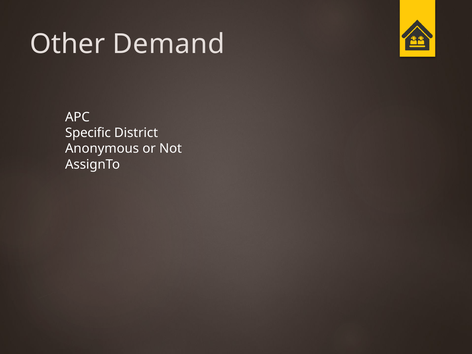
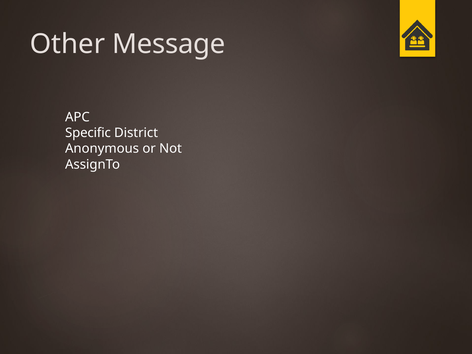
Demand: Demand -> Message
